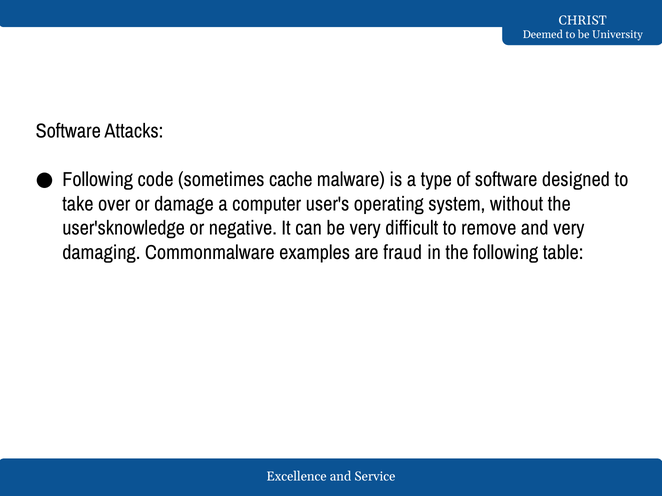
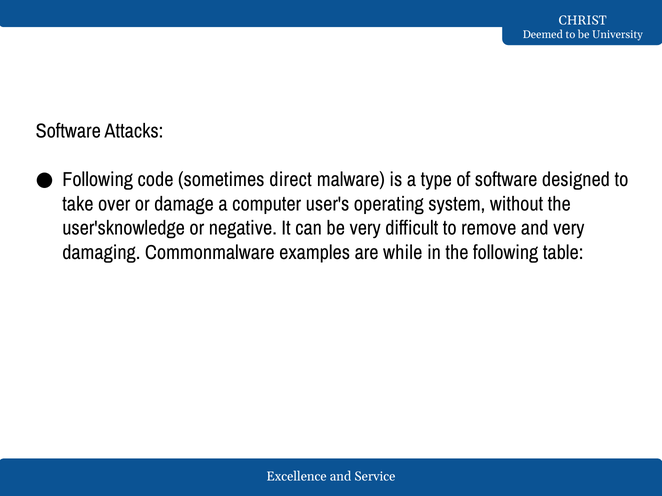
cache: cache -> direct
fraud: fraud -> while
